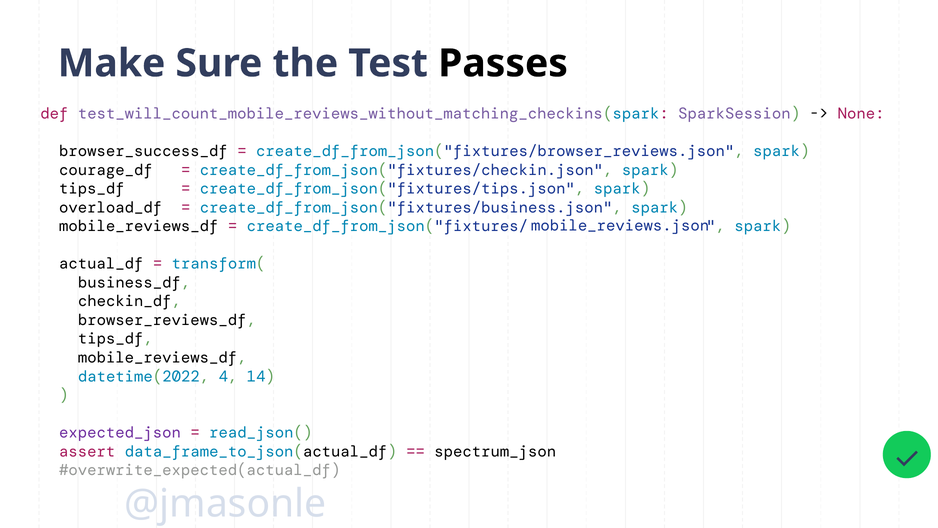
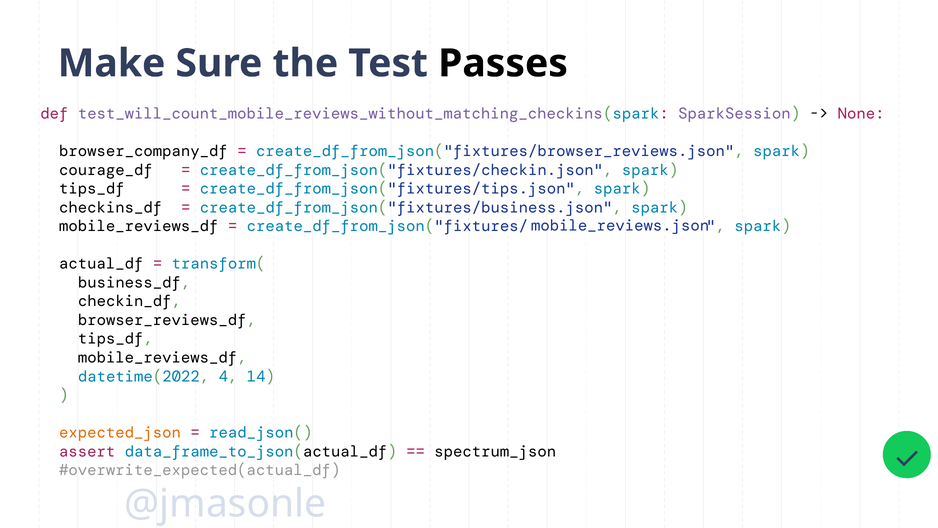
browser_success_df: browser_success_df -> browser_company_df
overload_df: overload_df -> checkins_df
expected_json colour: purple -> orange
